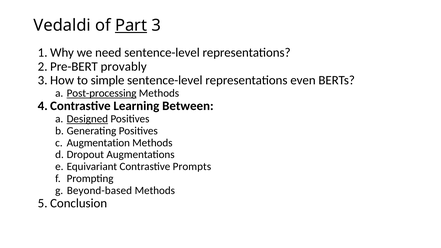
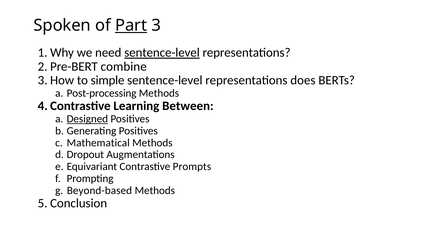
Vedaldi: Vedaldi -> Spoken
sentence-level at (162, 53) underline: none -> present
provably: provably -> combine
even: even -> does
Post-processing underline: present -> none
Augmentation: Augmentation -> Mathematical
